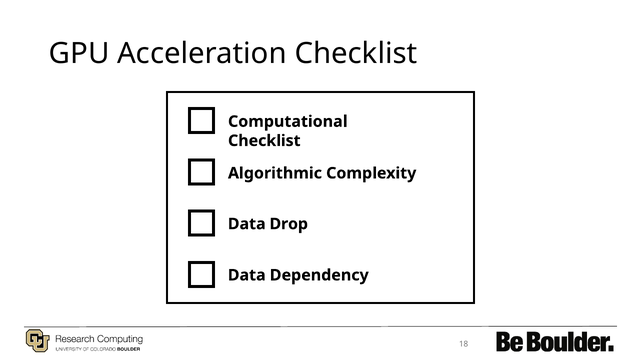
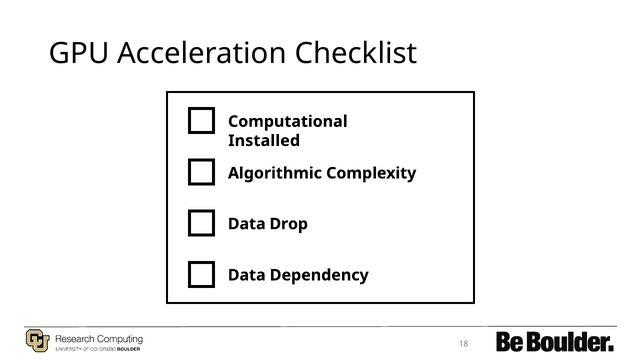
Checklist at (264, 141): Checklist -> Installed
